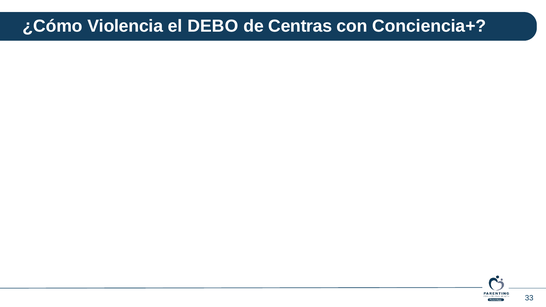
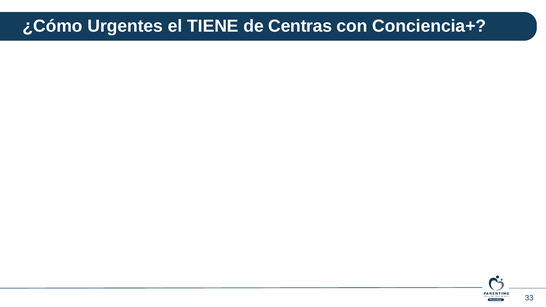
Violencia: Violencia -> Urgentes
DEBO: DEBO -> TIENE
